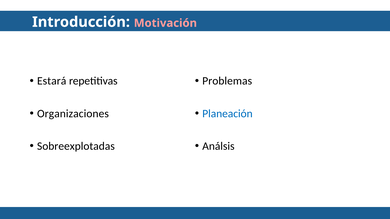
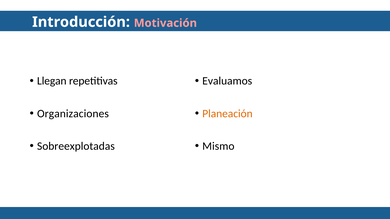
Estará: Estará -> Llegan
Problemas: Problemas -> Evaluamos
Planeación colour: blue -> orange
Análsis: Análsis -> Mismo
